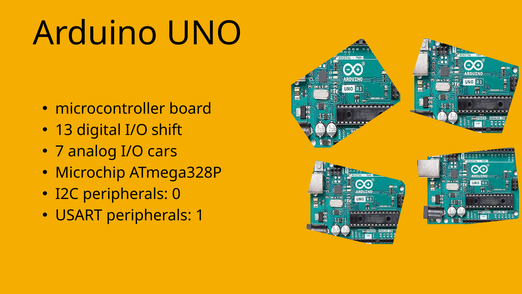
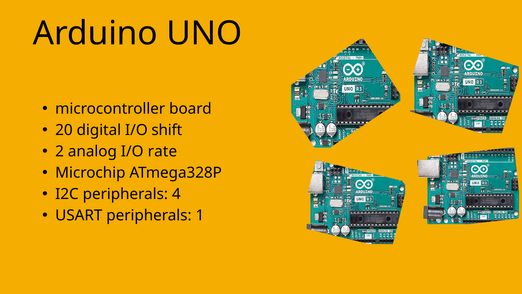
13: 13 -> 20
7: 7 -> 2
cars: cars -> rate
0: 0 -> 4
